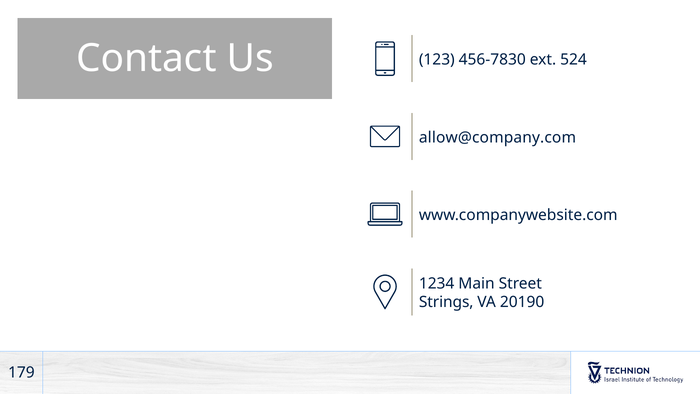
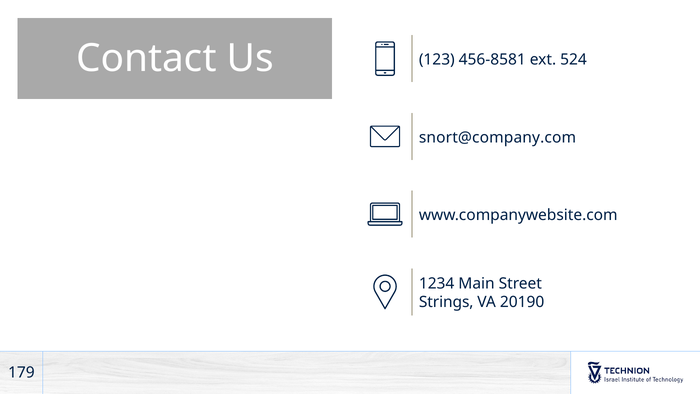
456-7830: 456-7830 -> 456-8581
allow@company.com: allow@company.com -> snort@company.com
